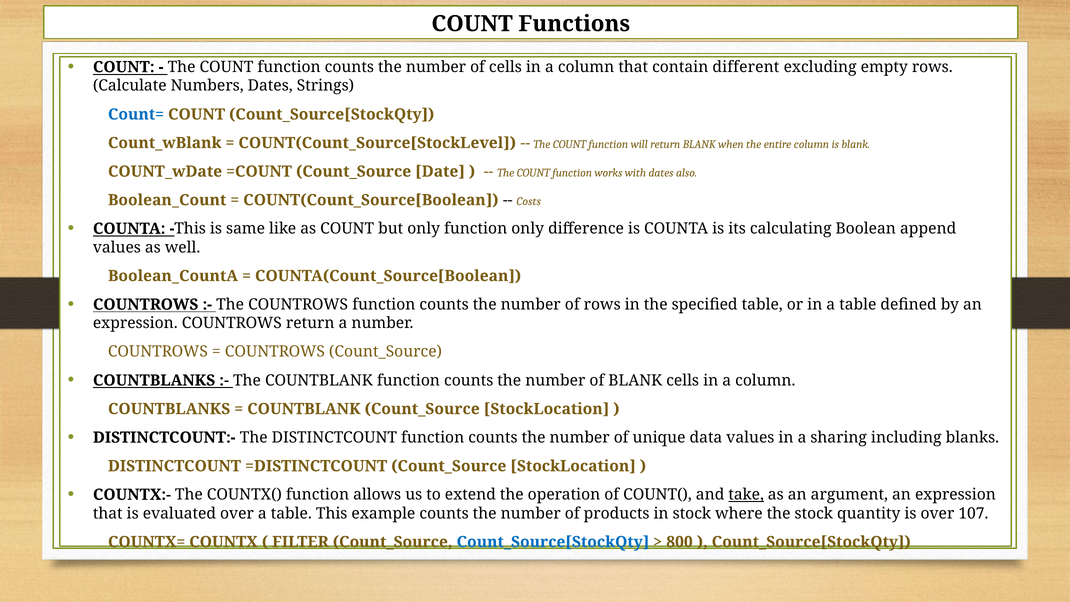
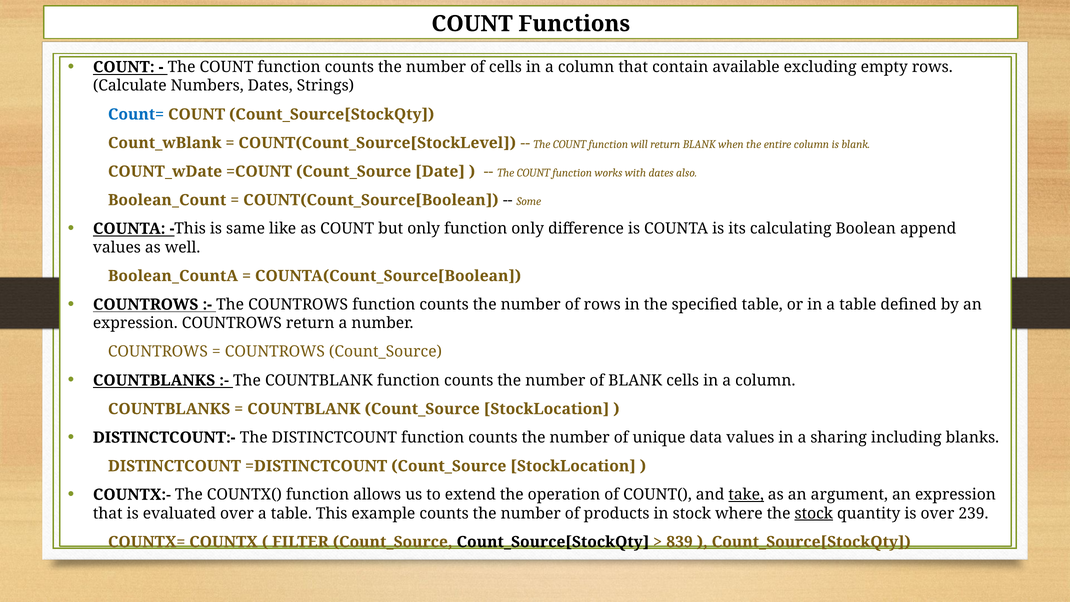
different: different -> available
Costs: Costs -> Some
stock at (814, 513) underline: none -> present
107: 107 -> 239
Count_Source[StockQty at (553, 542) colour: blue -> black
800: 800 -> 839
